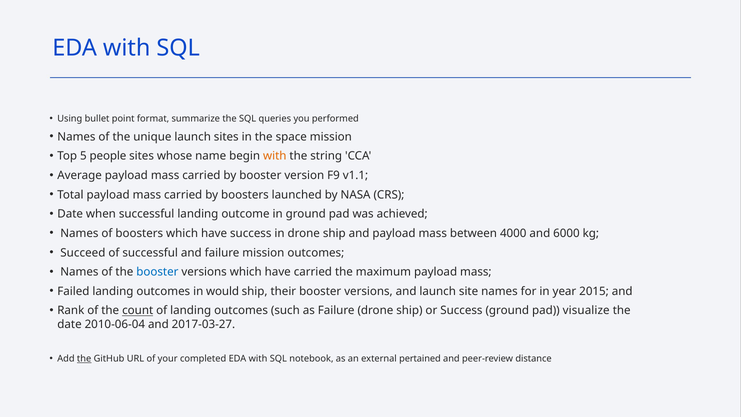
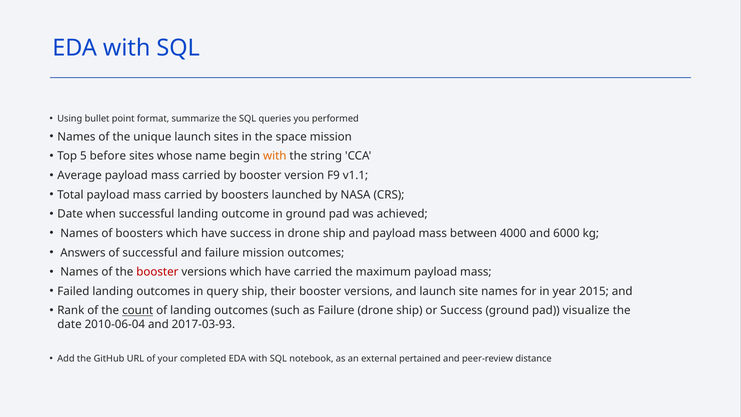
people: people -> before
Succeed: Succeed -> Answers
booster at (157, 272) colour: blue -> red
would: would -> query
2017-03-27: 2017-03-27 -> 2017-03-93
the at (84, 359) underline: present -> none
